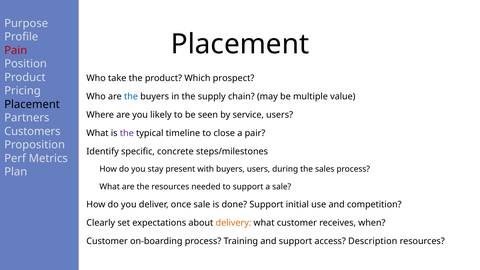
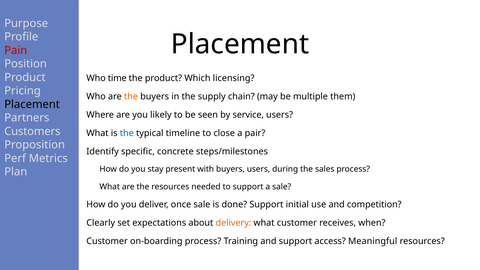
take: take -> time
prospect: prospect -> licensing
the at (131, 97) colour: blue -> orange
value: value -> them
the at (127, 133) colour: purple -> blue
Description: Description -> Meaningful
